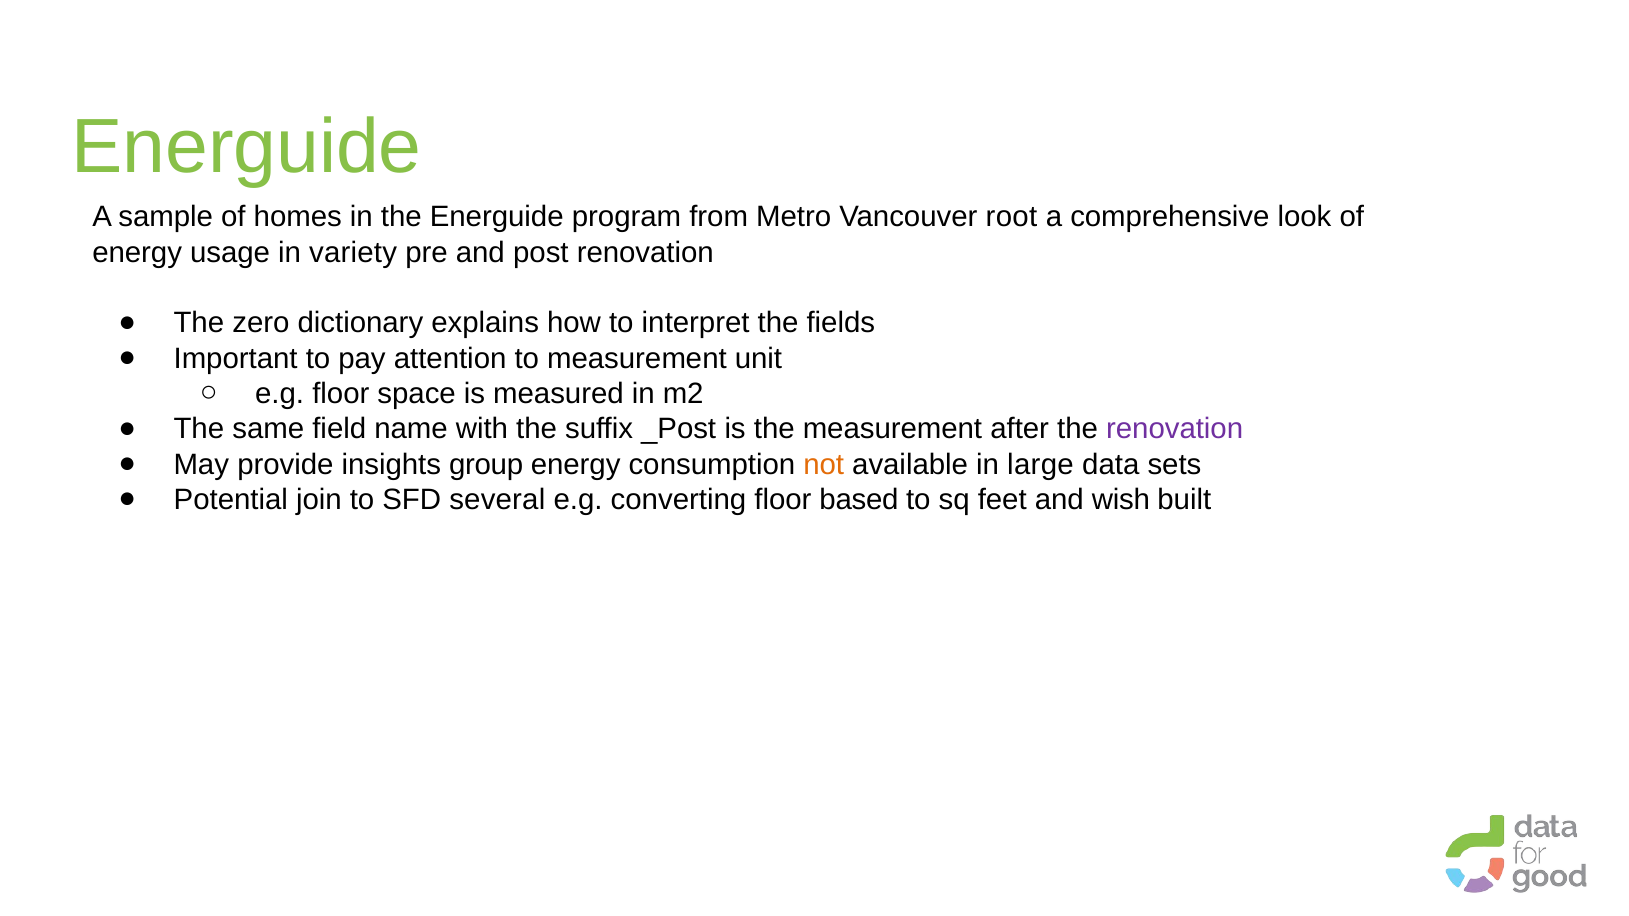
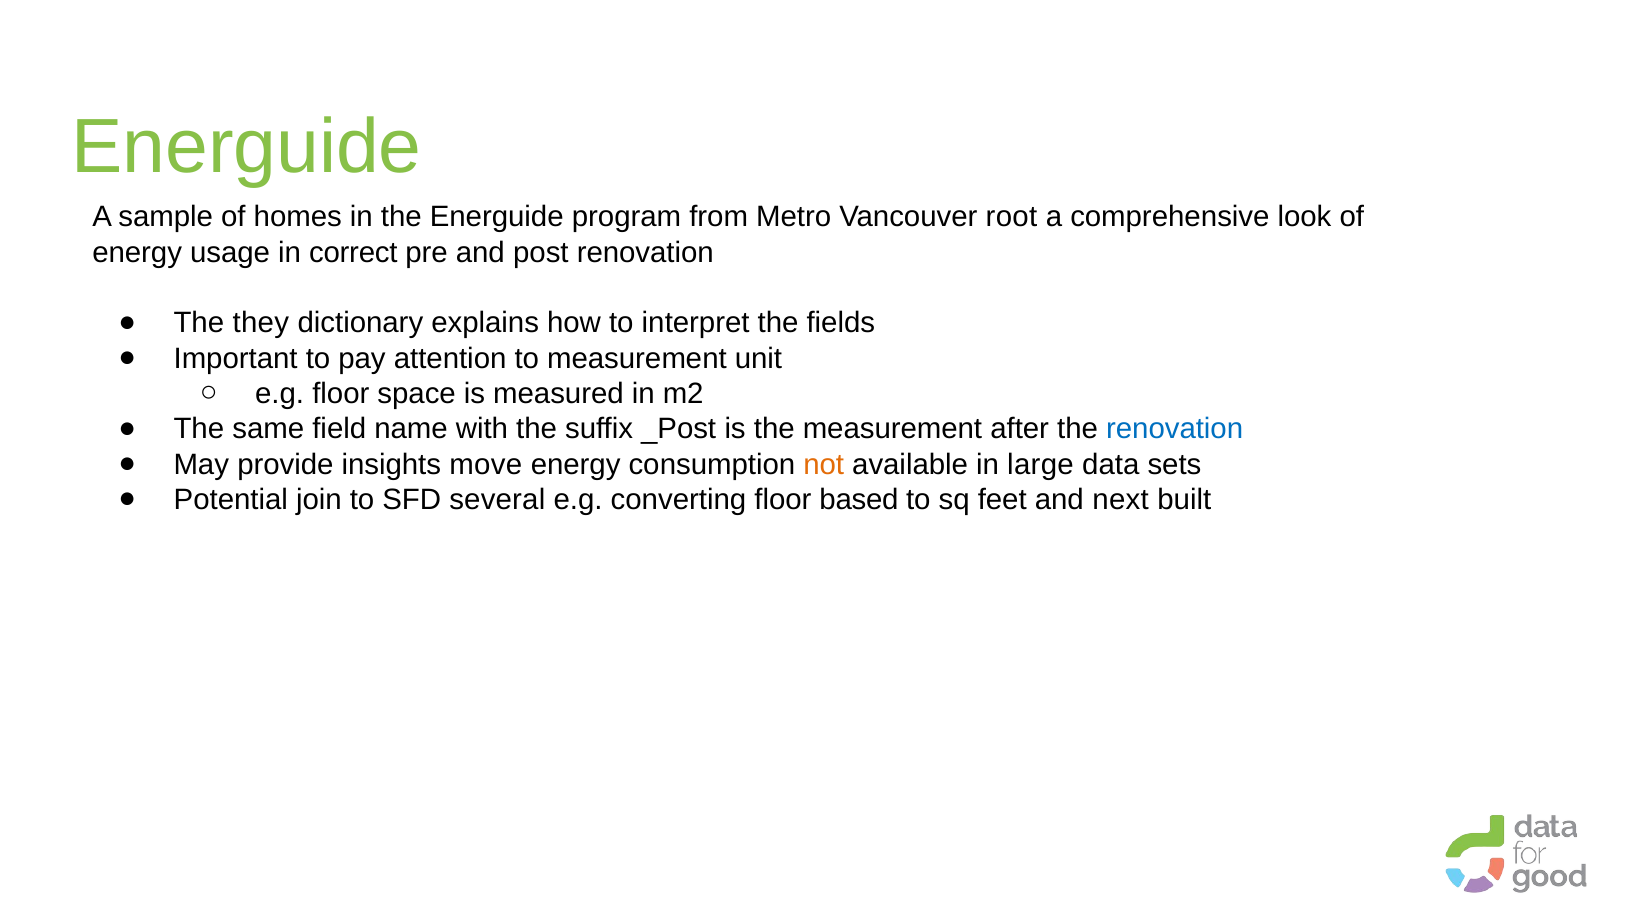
variety: variety -> correct
zero: zero -> they
renovation at (1175, 429) colour: purple -> blue
group: group -> move
wish: wish -> next
